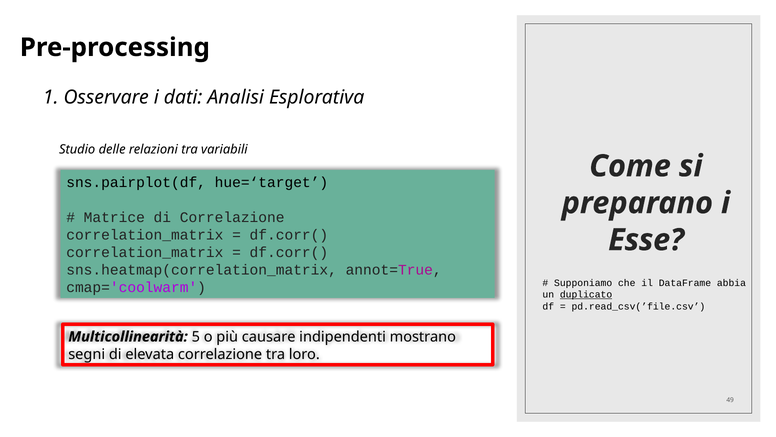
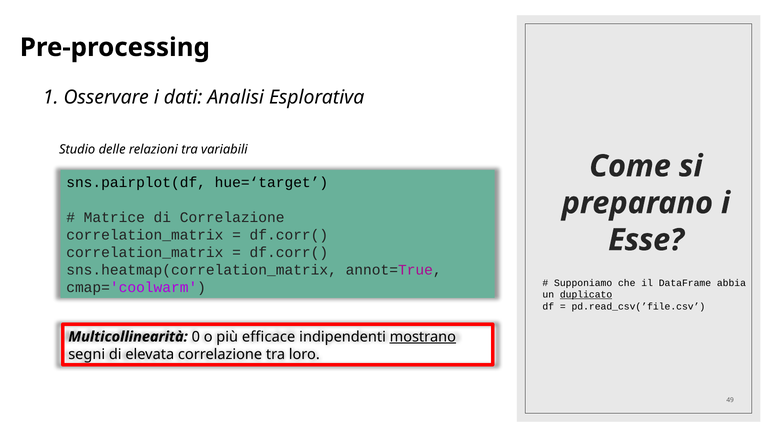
5: 5 -> 0
causare: causare -> efficace
mostrano underline: none -> present
